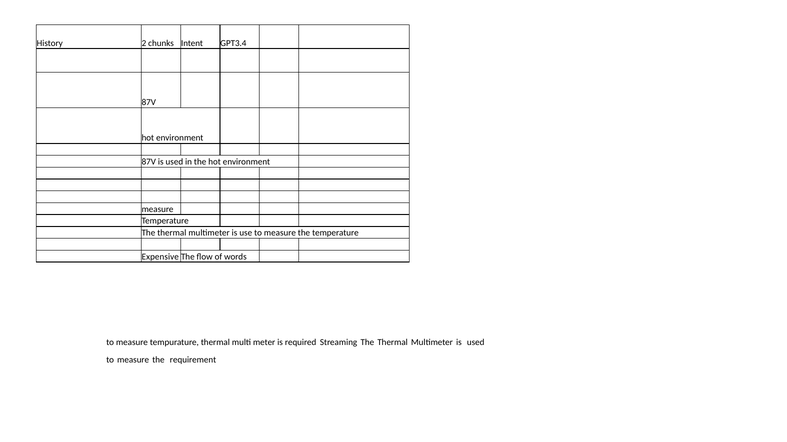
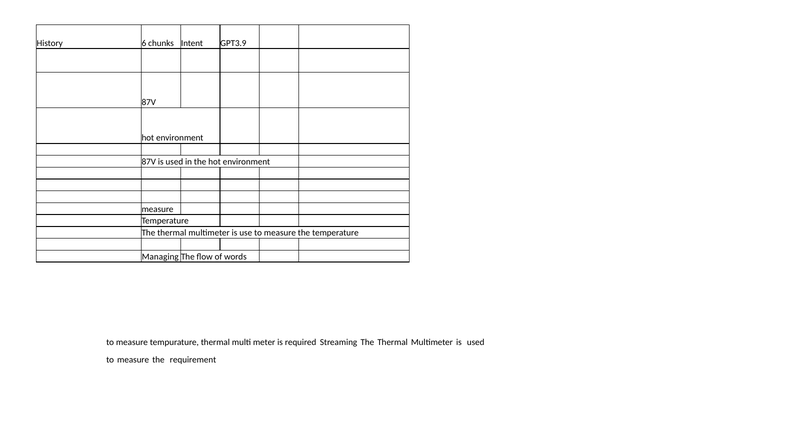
2: 2 -> 6
GPT3.4: GPT3.4 -> GPT3.9
Expensive: Expensive -> Managing
